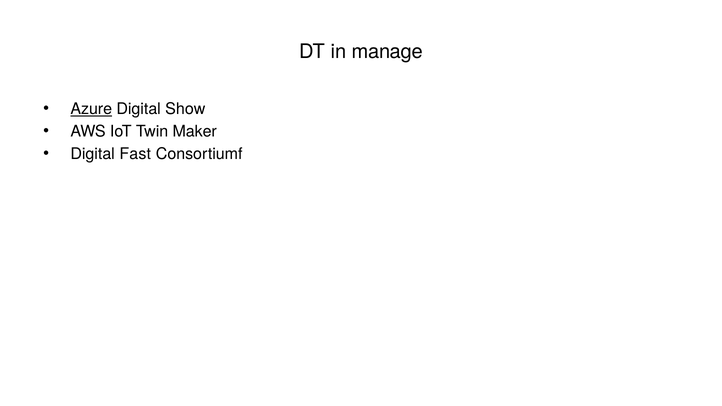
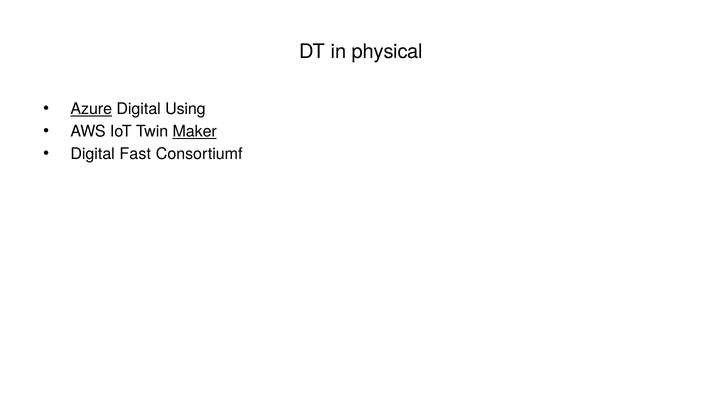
manage: manage -> physical
Show: Show -> Using
Maker underline: none -> present
